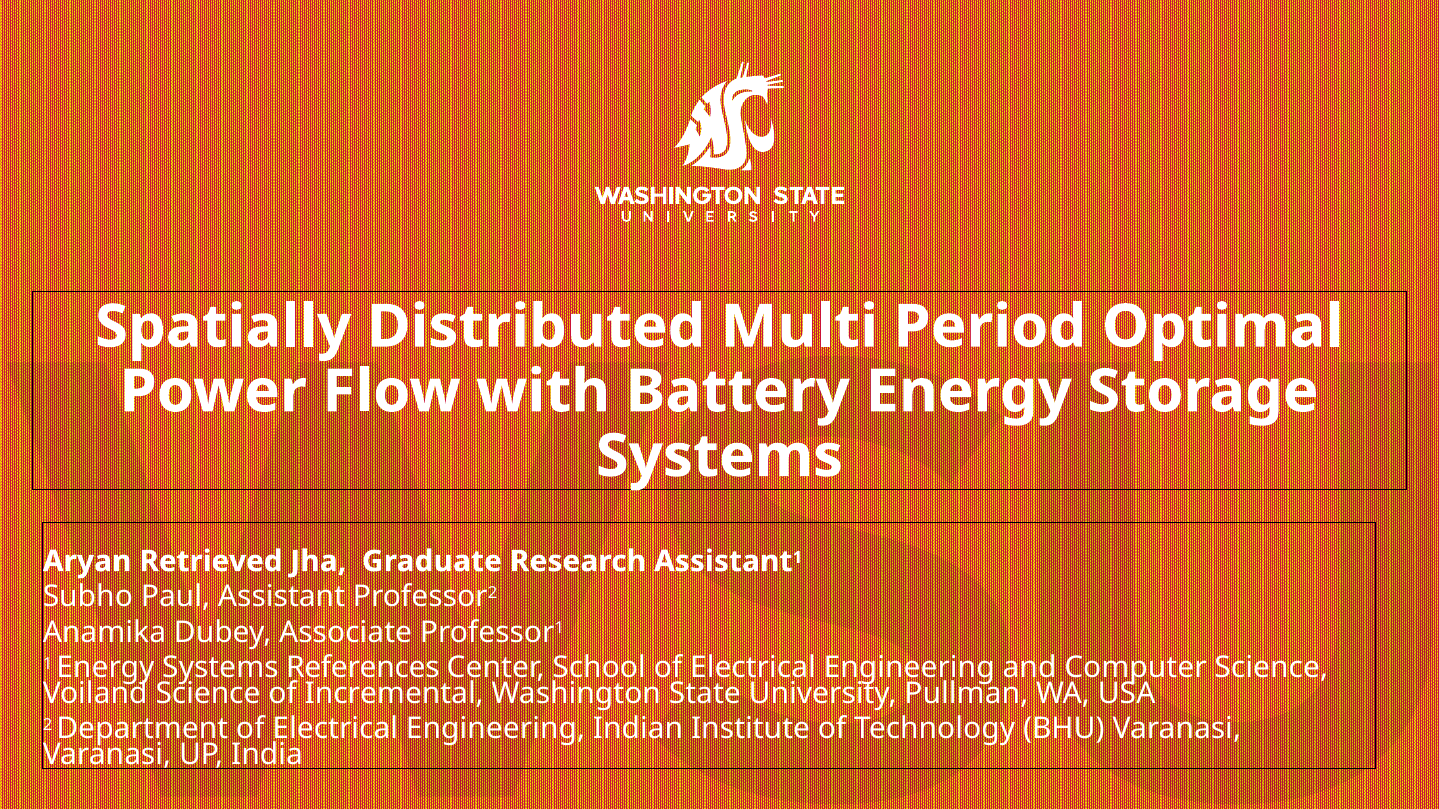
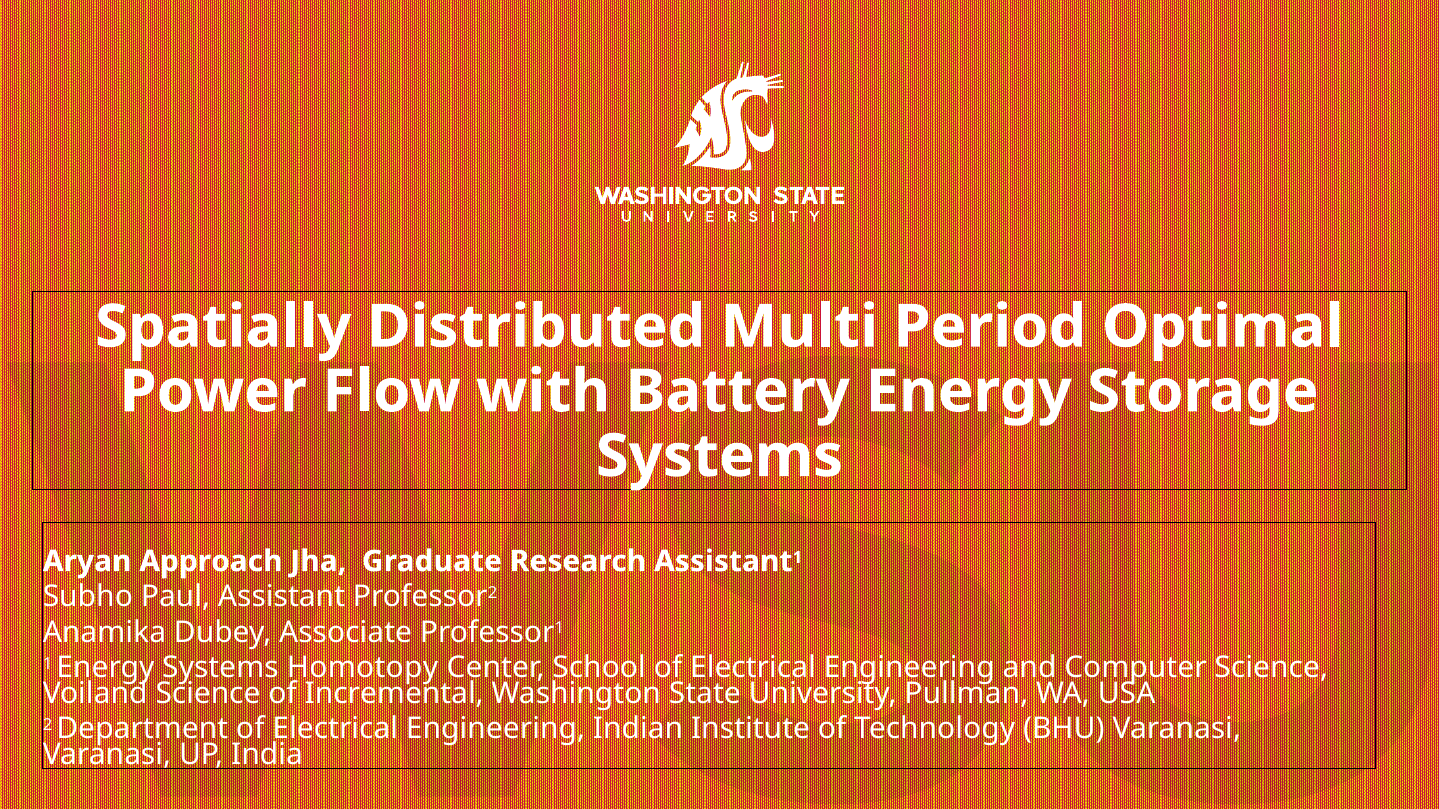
Retrieved: Retrieved -> Approach
References: References -> Homotopy
